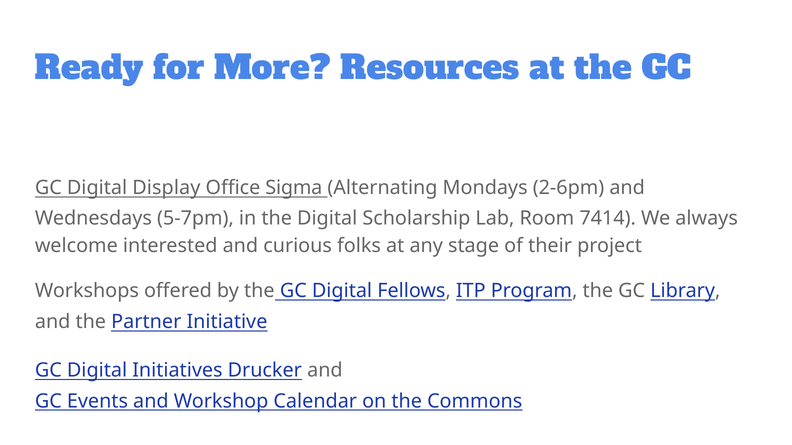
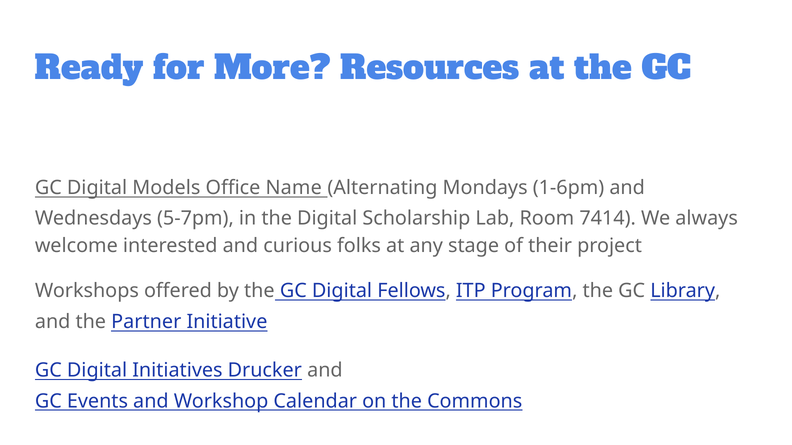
Display: Display -> Models
Sigma: Sigma -> Name
2-6pm: 2-6pm -> 1-6pm
